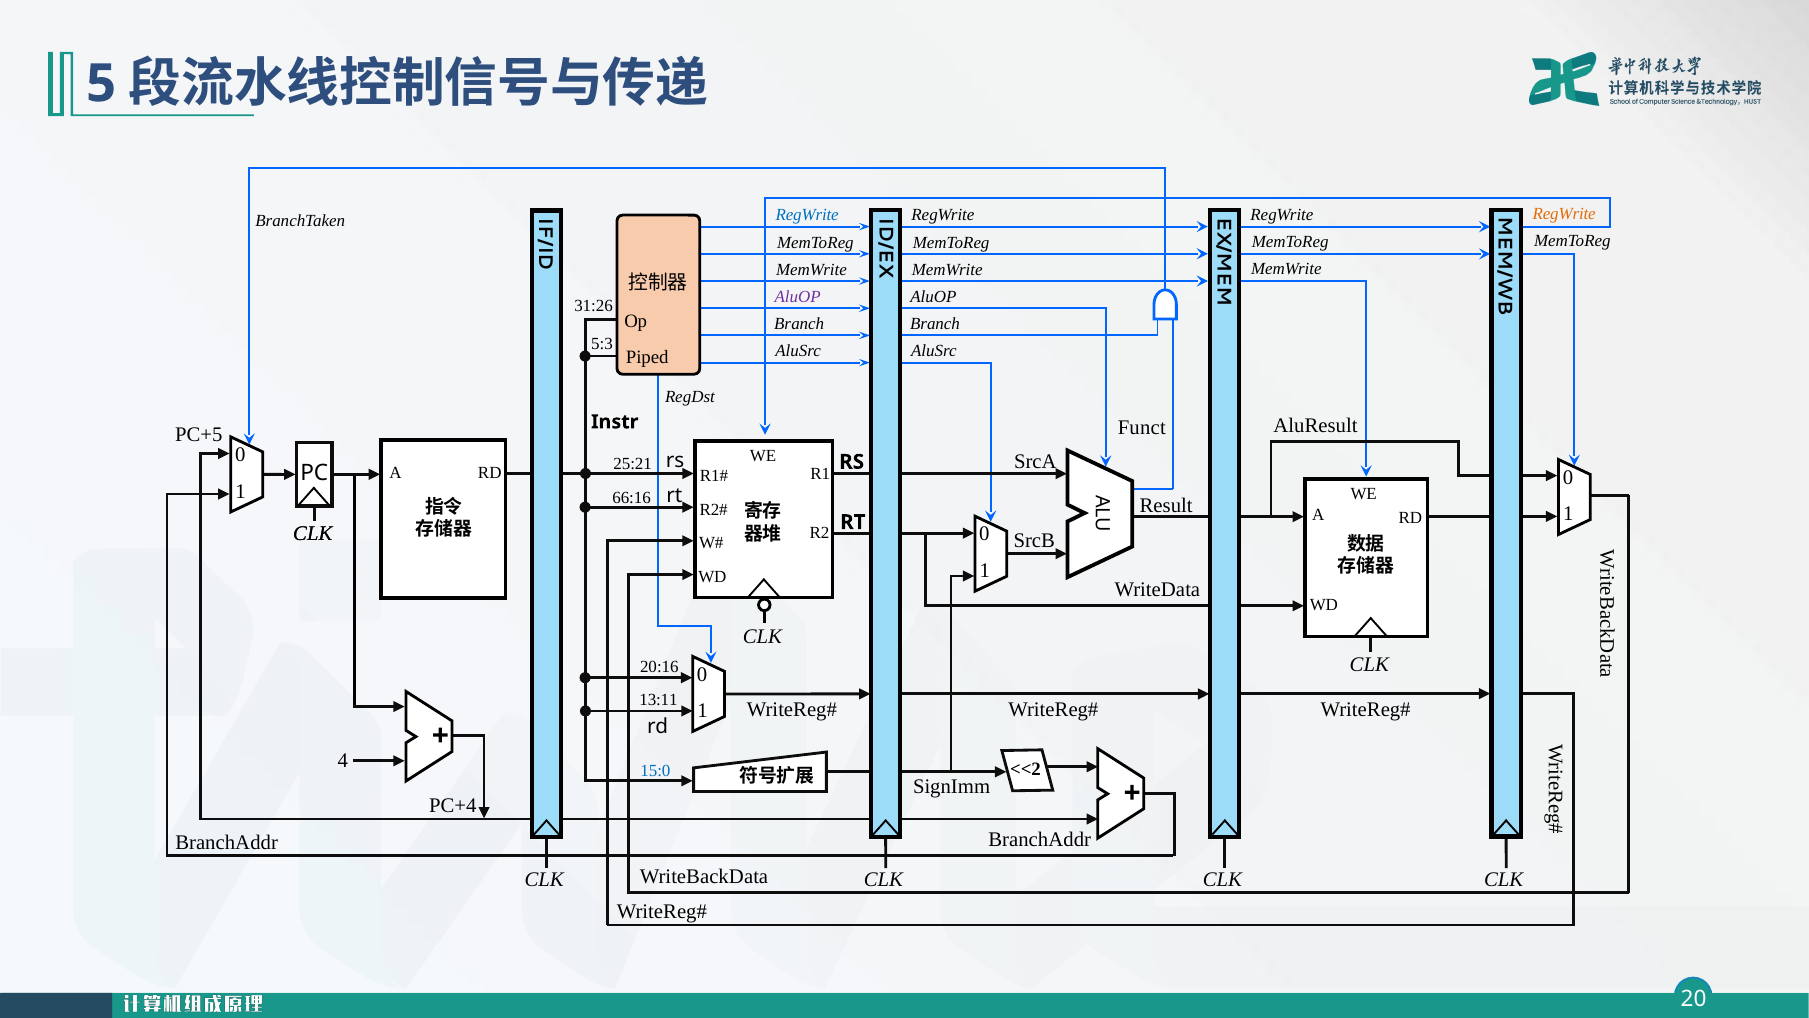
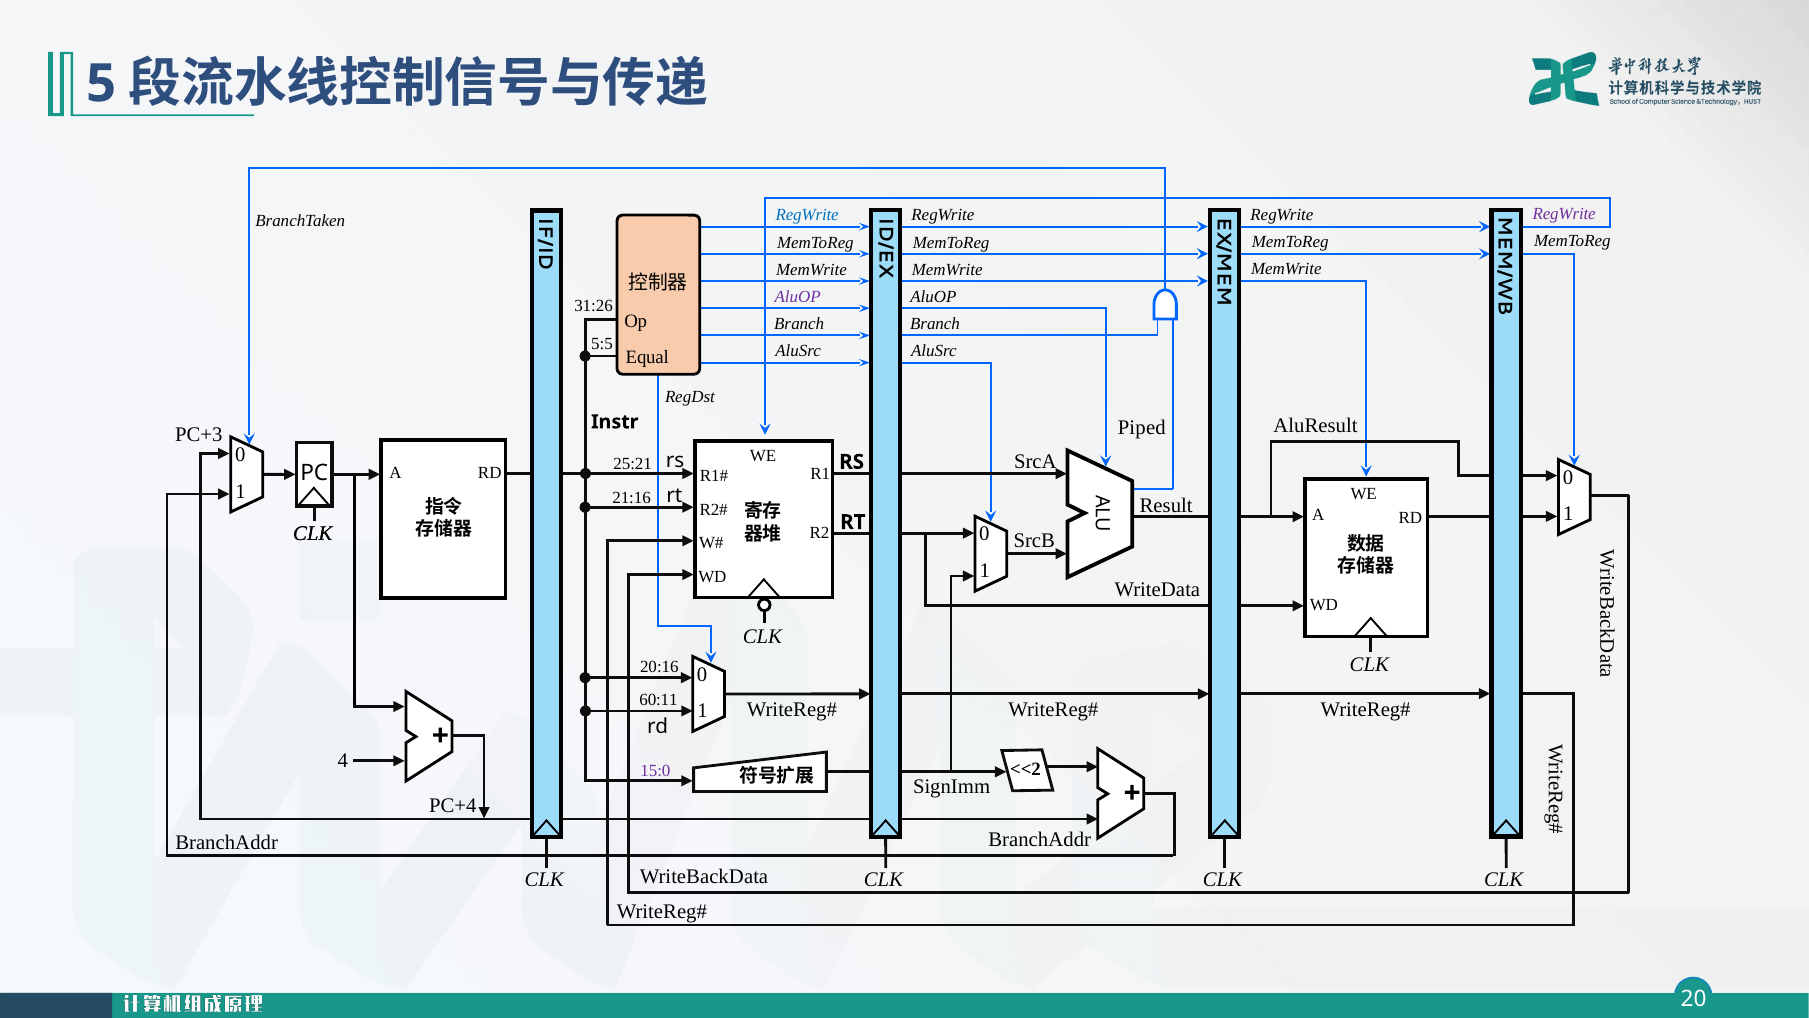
RegWrite at (1564, 214) colour: orange -> purple
5:3: 5:3 -> 5:5
Piped: Piped -> Equal
Funct: Funct -> Piped
PC+5: PC+5 -> PC+3
66:16: 66:16 -> 21:16
13:11: 13:11 -> 60:11
15:0 colour: blue -> purple
